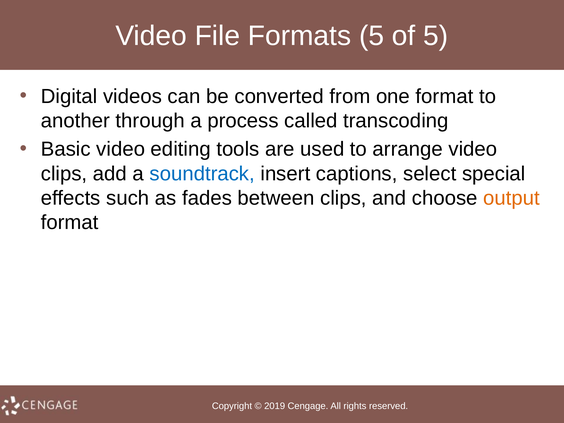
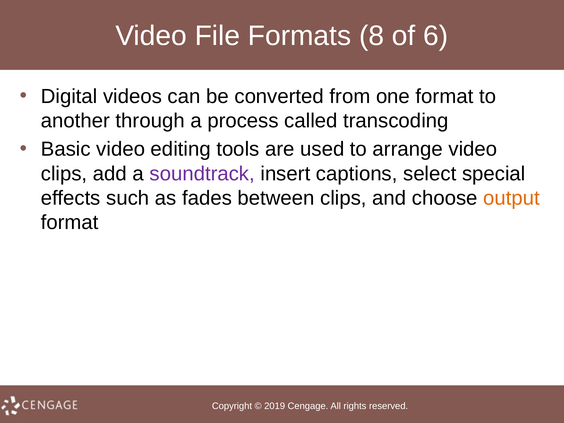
Formats 5: 5 -> 8
of 5: 5 -> 6
soundtrack colour: blue -> purple
